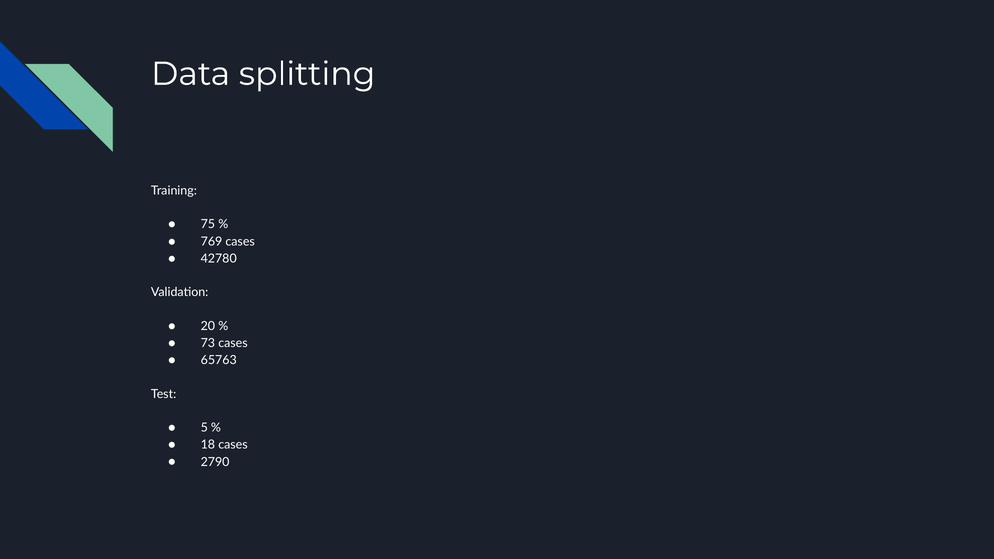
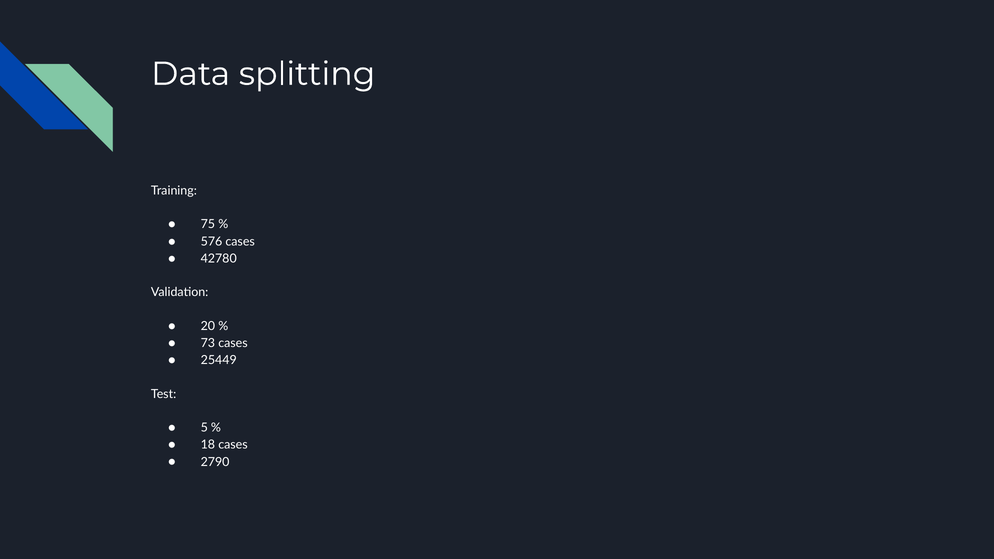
769: 769 -> 576
65763: 65763 -> 25449
